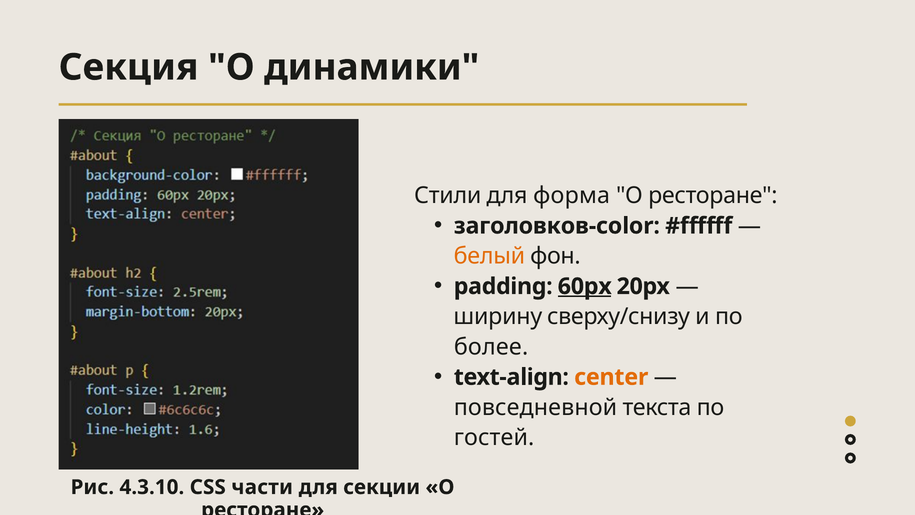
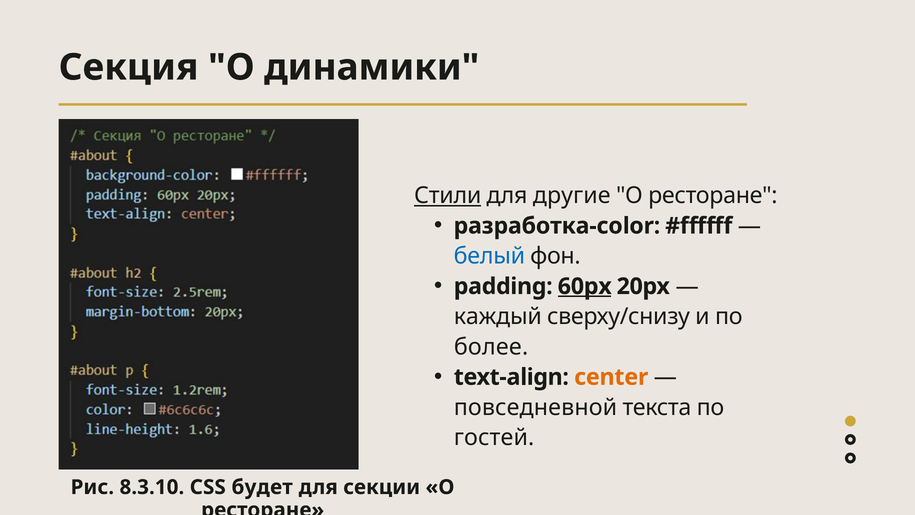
Стили underline: none -> present
форма: форма -> другие
заголовков-color: заголовков-color -> разработка-color
белый colour: orange -> blue
ширину: ширину -> каждый
4.3.10: 4.3.10 -> 8.3.10
части: части -> будет
